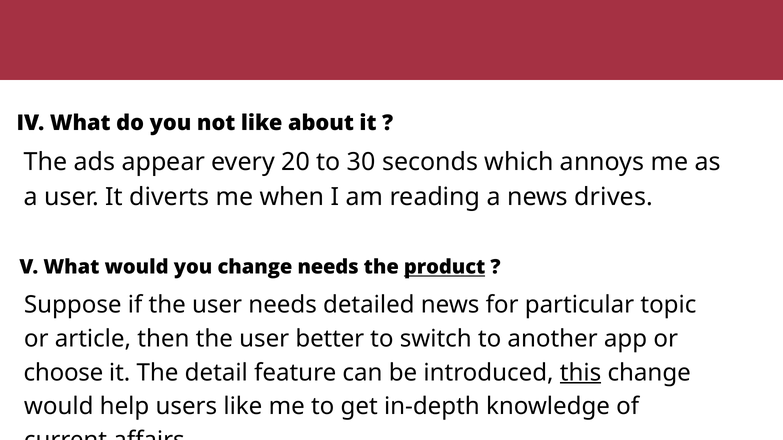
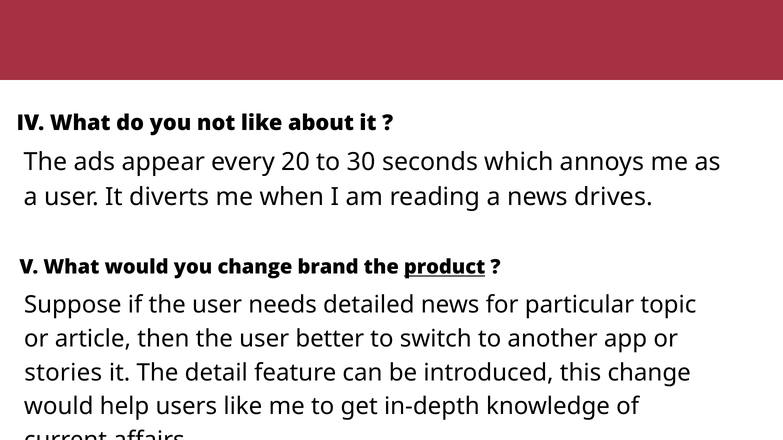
change needs: needs -> brand
choose: choose -> stories
this underline: present -> none
